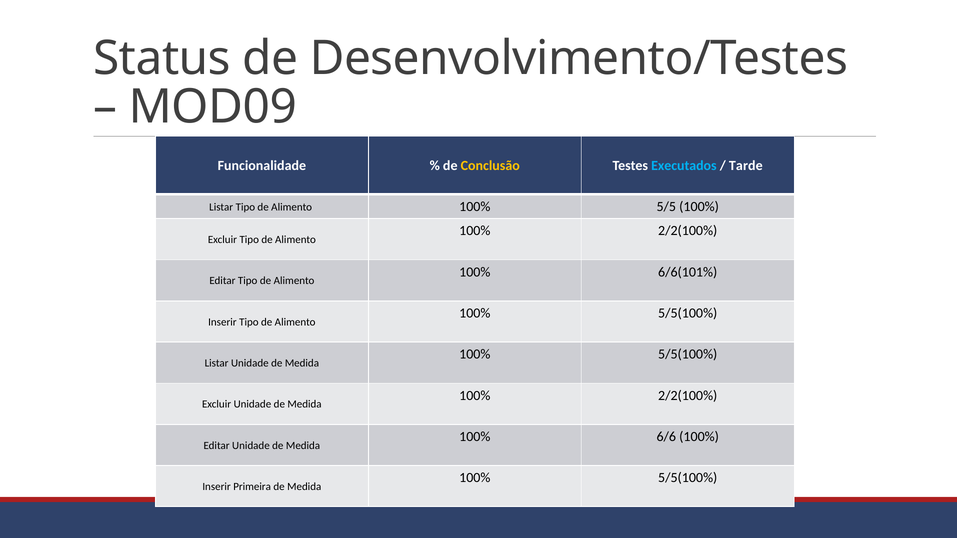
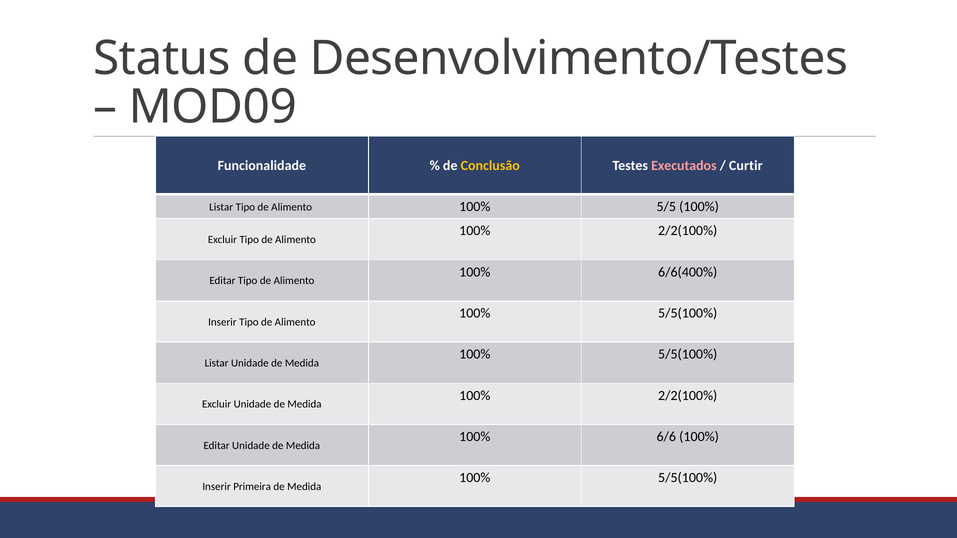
Executados colour: light blue -> pink
Tarde: Tarde -> Curtir
6/6(101%: 6/6(101% -> 6/6(400%
